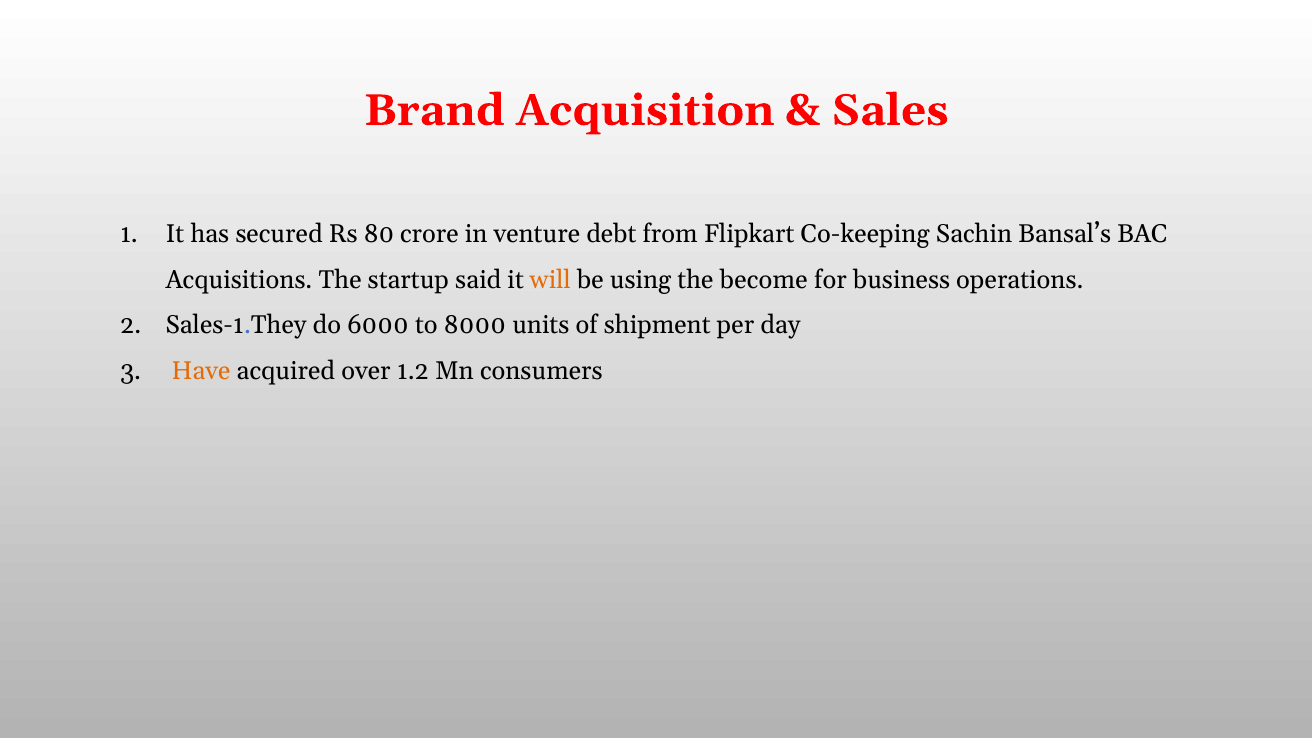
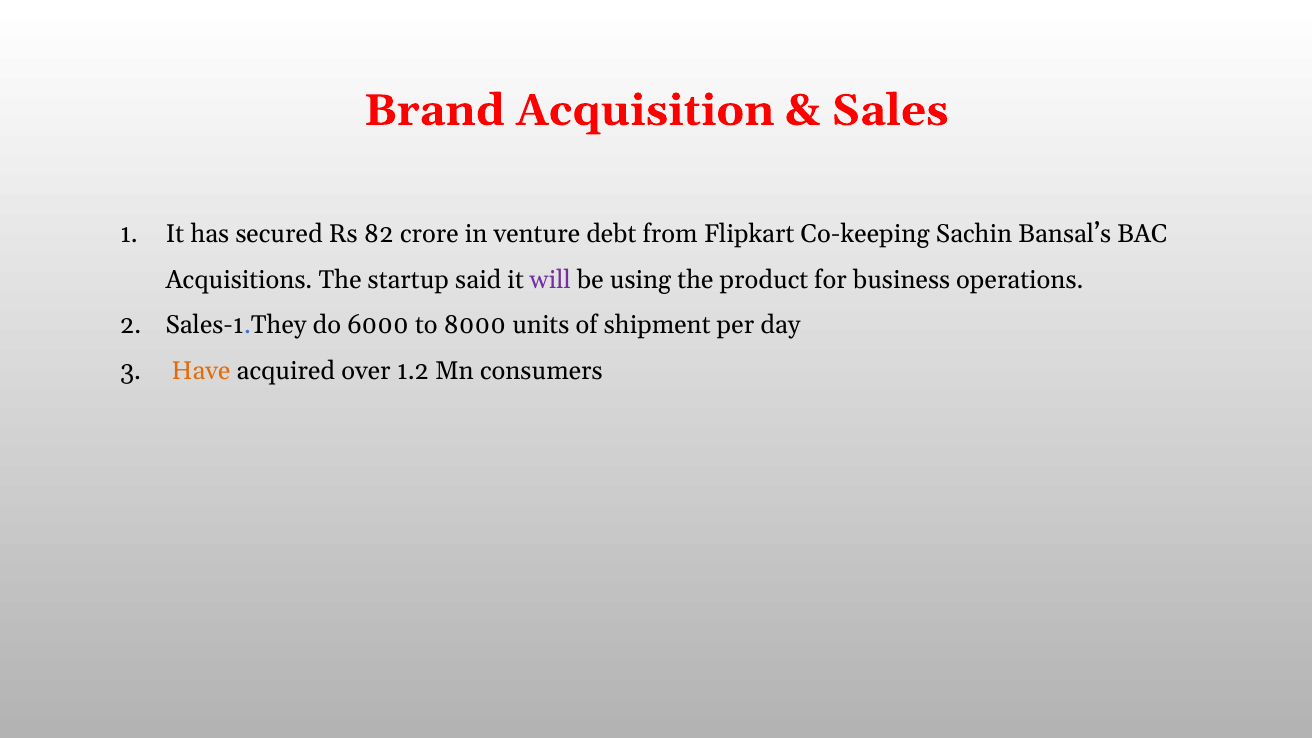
80: 80 -> 82
will colour: orange -> purple
become: become -> product
